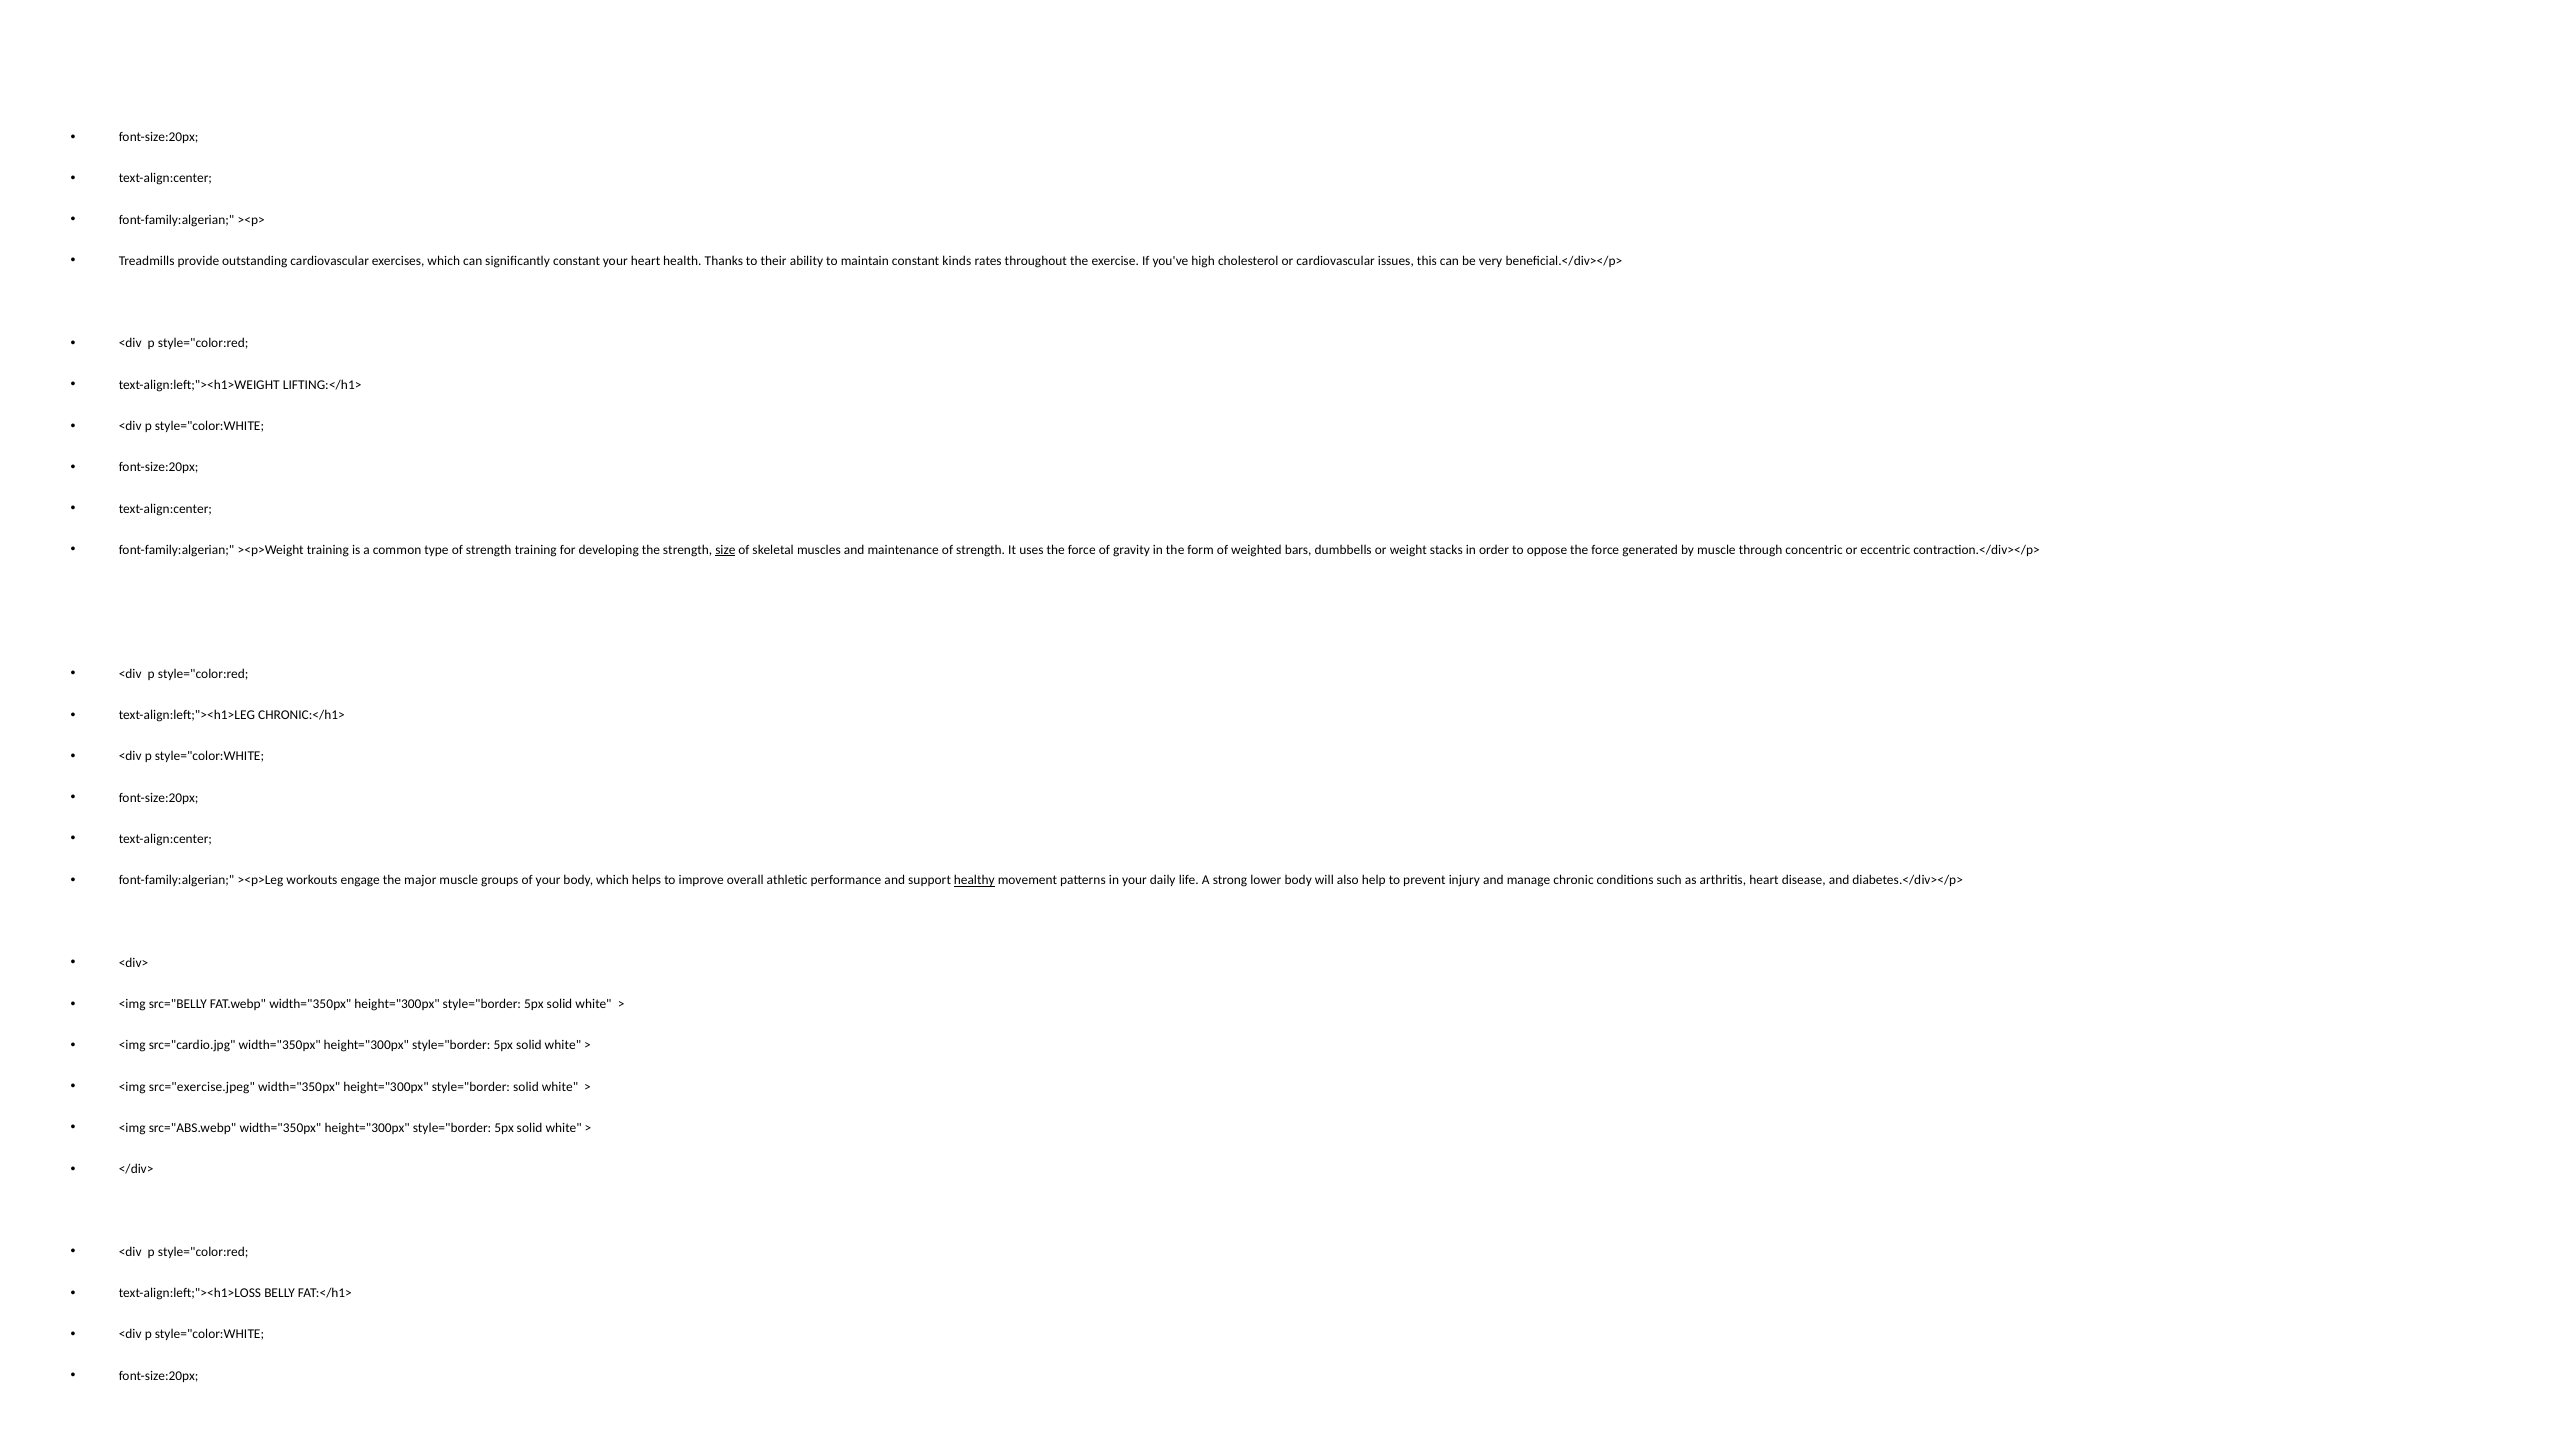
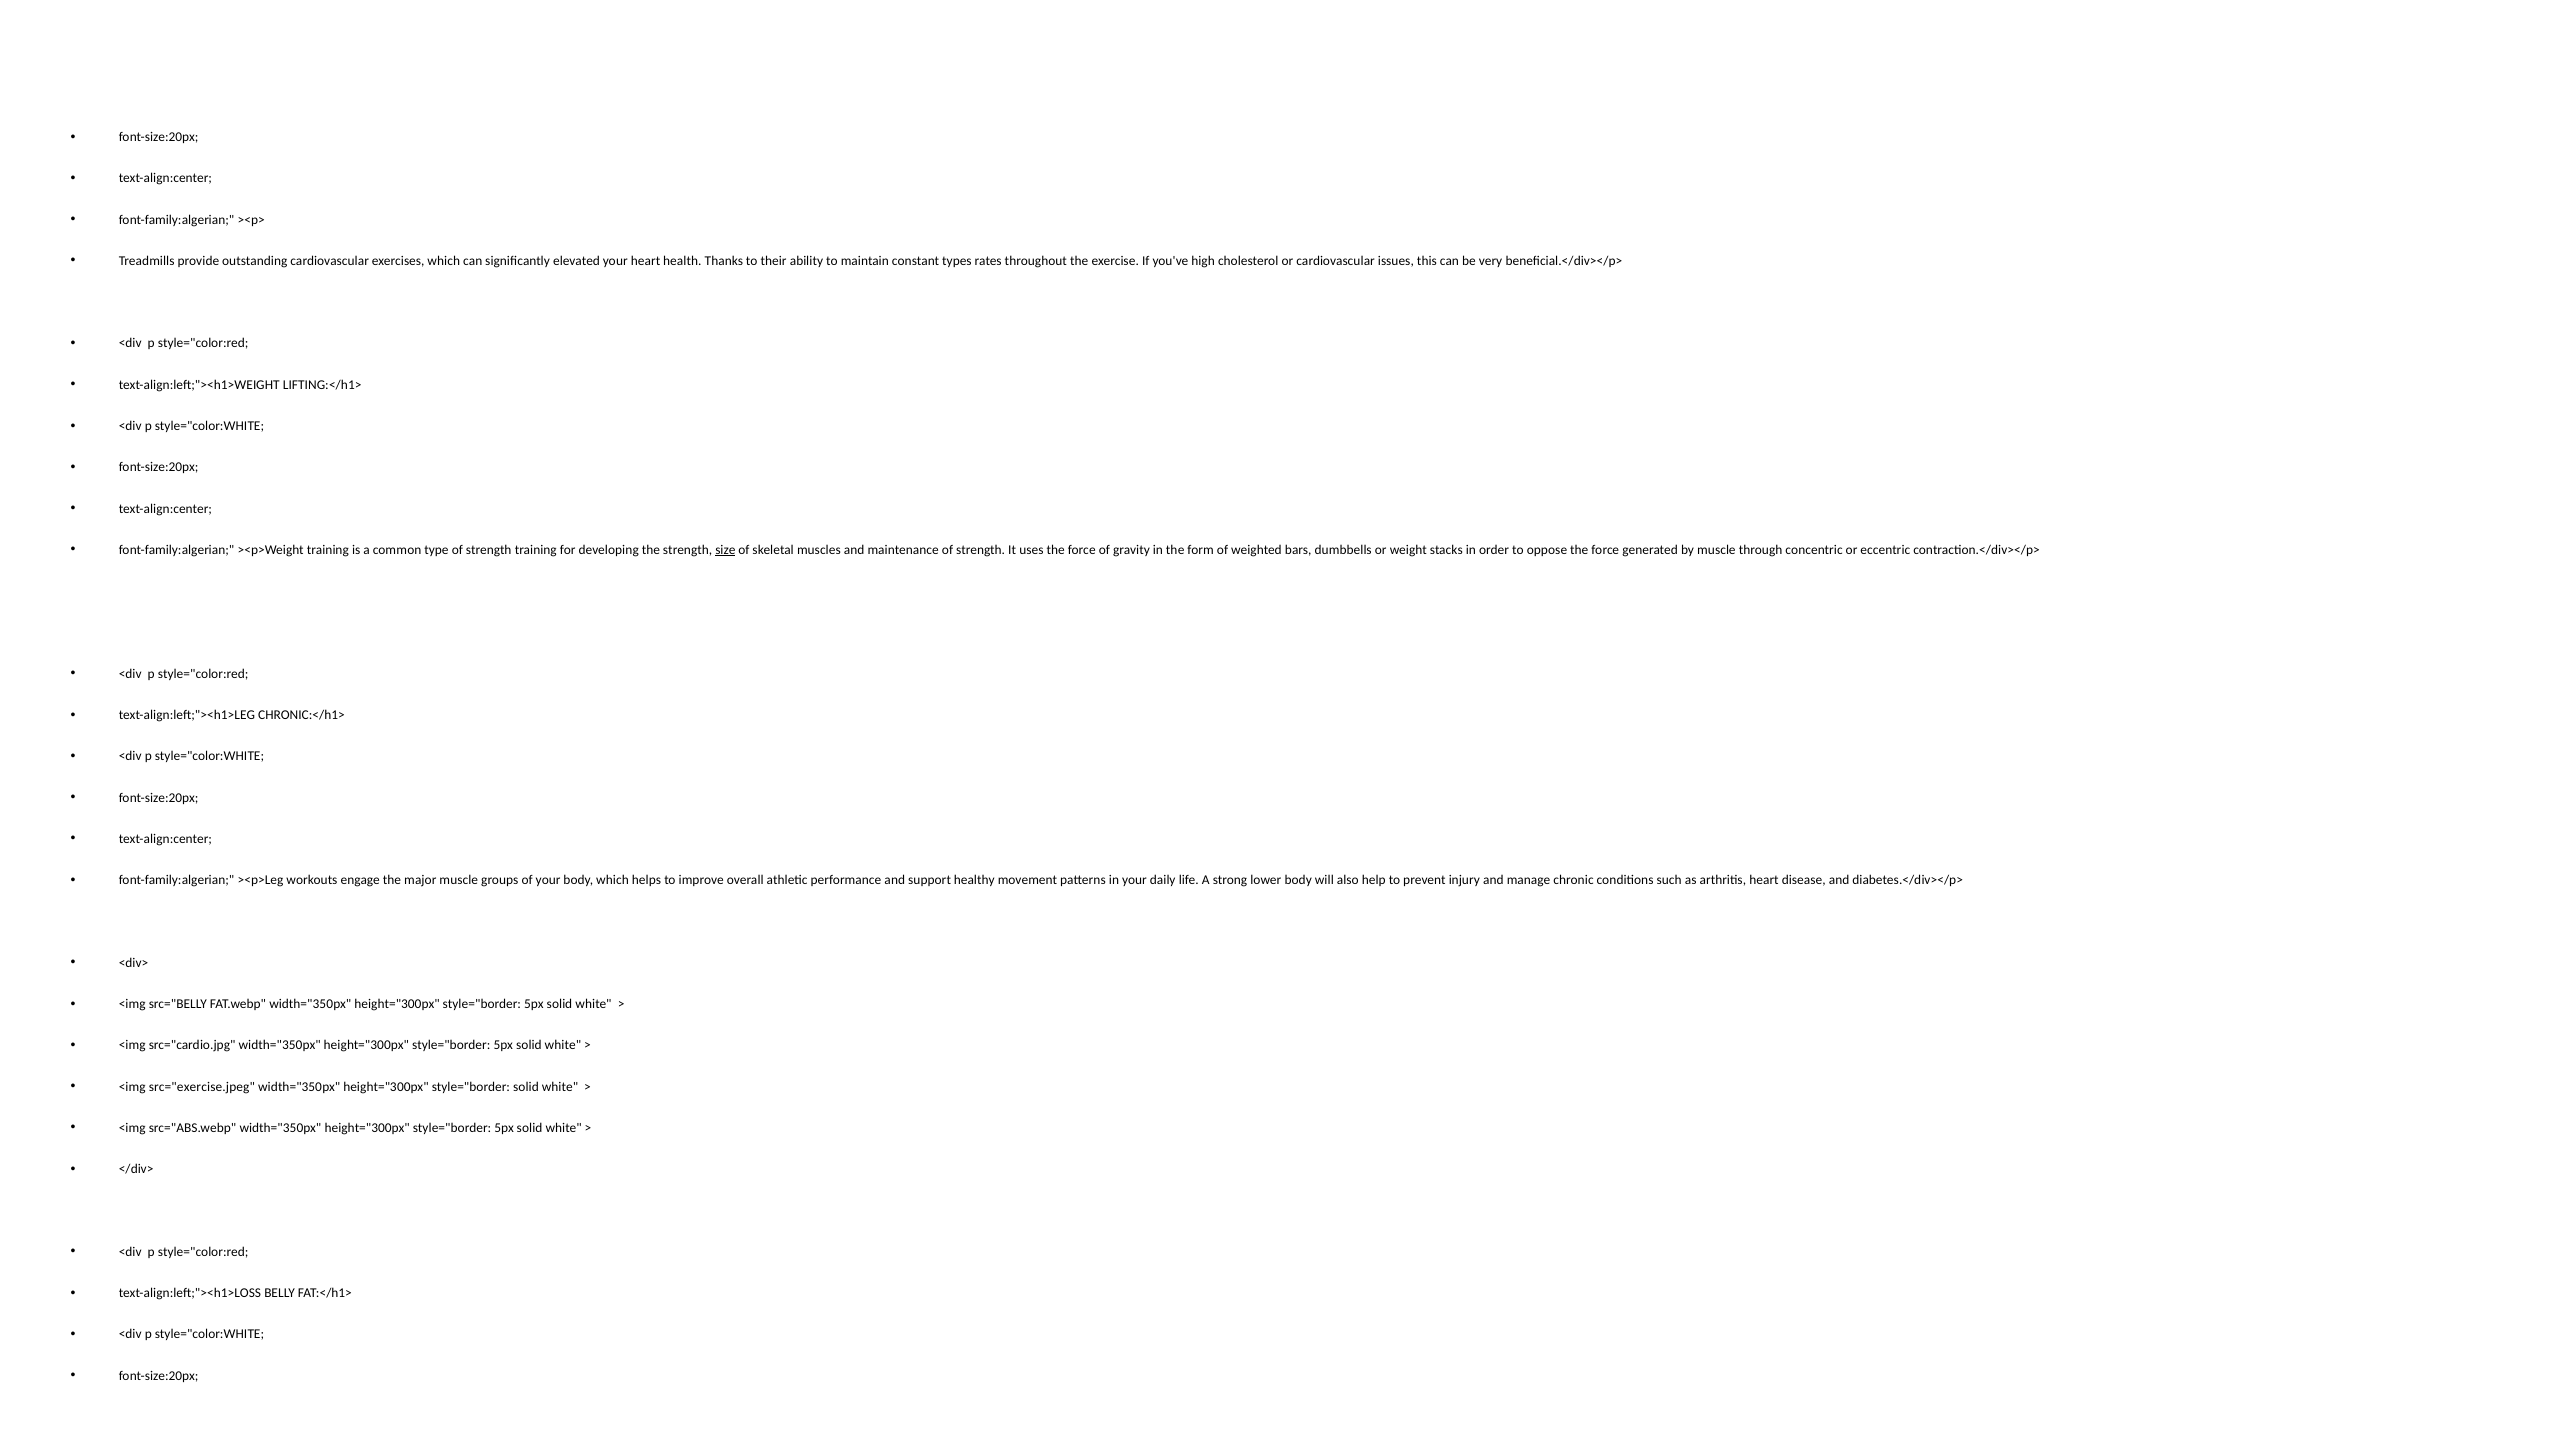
significantly constant: constant -> elevated
kinds: kinds -> types
healthy underline: present -> none
